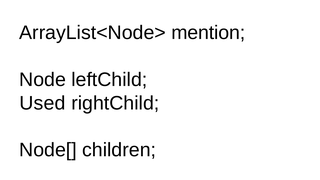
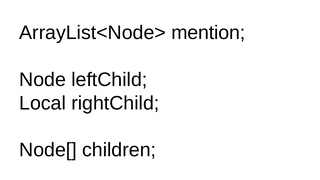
Used: Used -> Local
